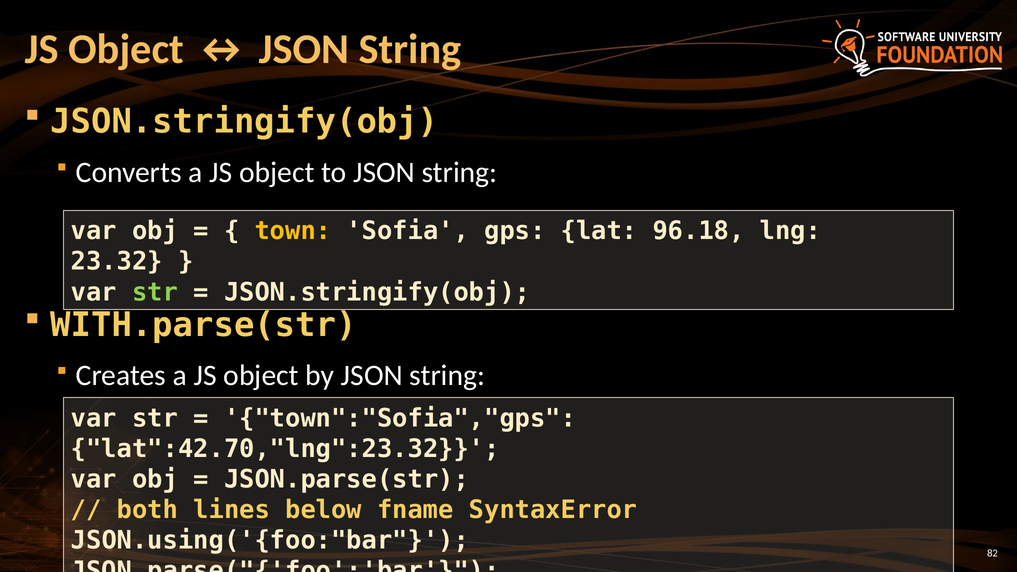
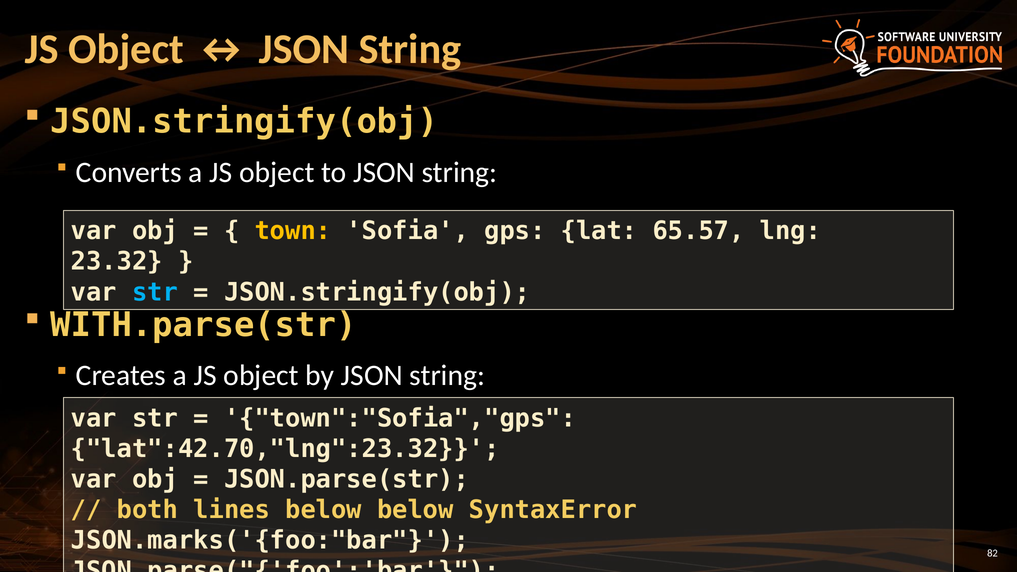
96.18: 96.18 -> 65.57
str at (155, 292) colour: light green -> light blue
below fname: fname -> below
JSON.using('{foo:"bar: JSON.using('{foo:"bar -> JSON.marks('{foo:"bar
